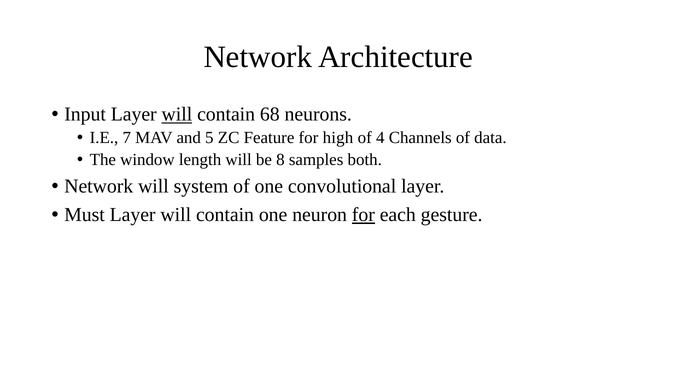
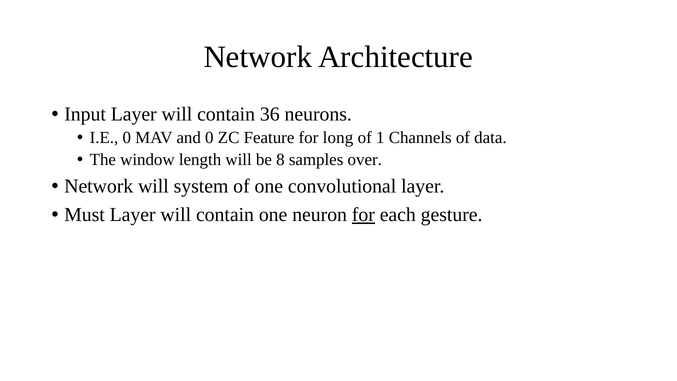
will at (177, 114) underline: present -> none
68: 68 -> 36
I.E 7: 7 -> 0
and 5: 5 -> 0
high: high -> long
4: 4 -> 1
both: both -> over
